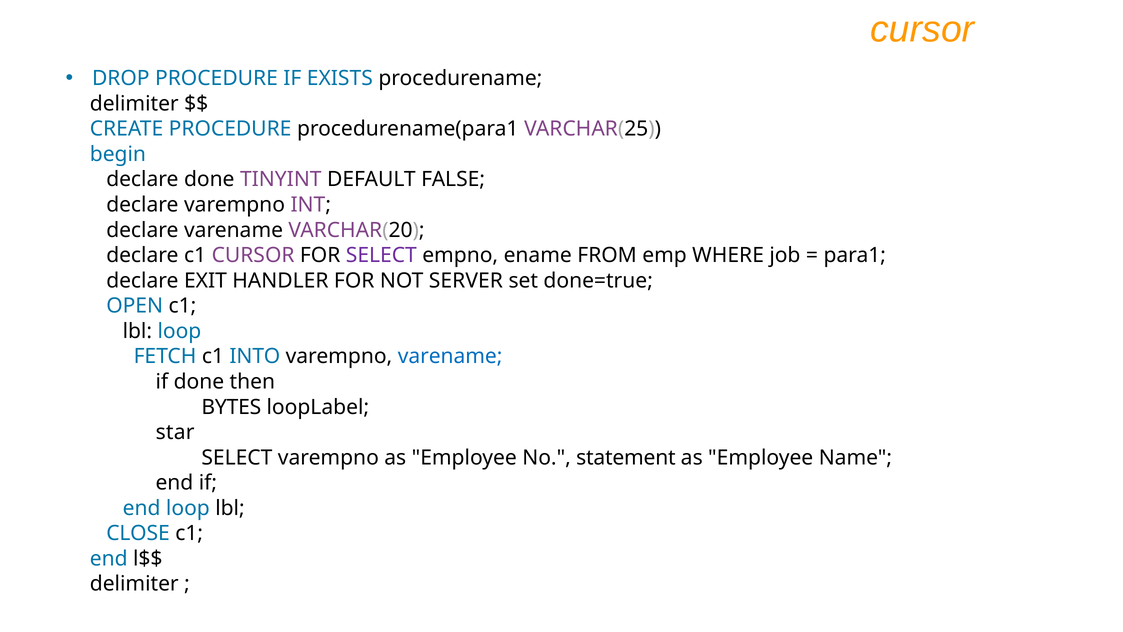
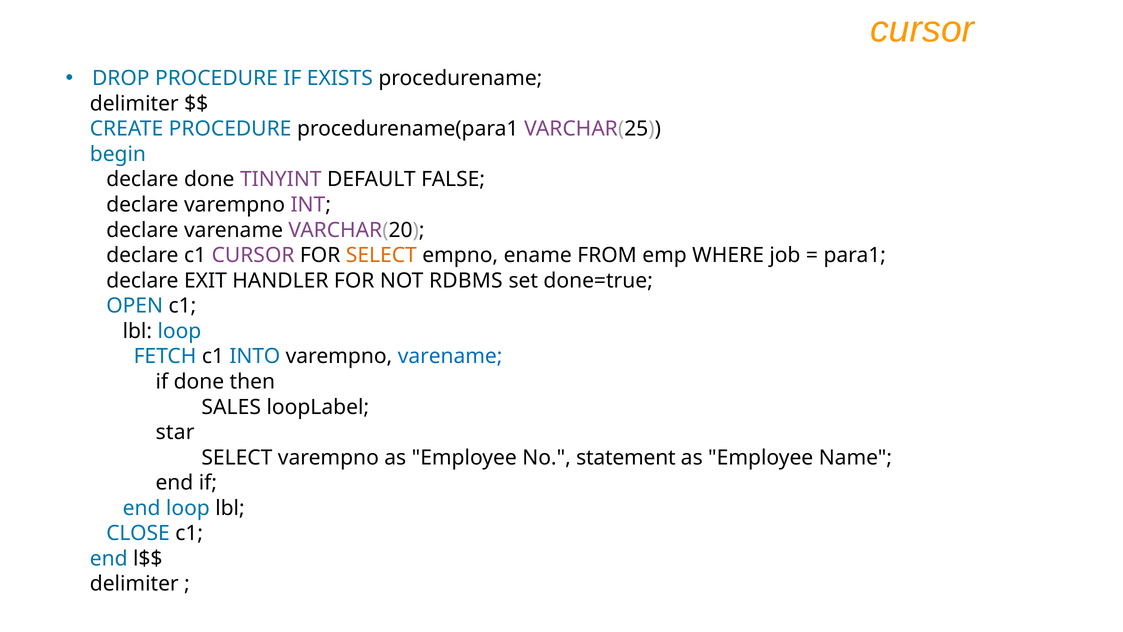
SELECT at (381, 255) colour: purple -> orange
SERVER: SERVER -> RDBMS
BYTES: BYTES -> SALES
